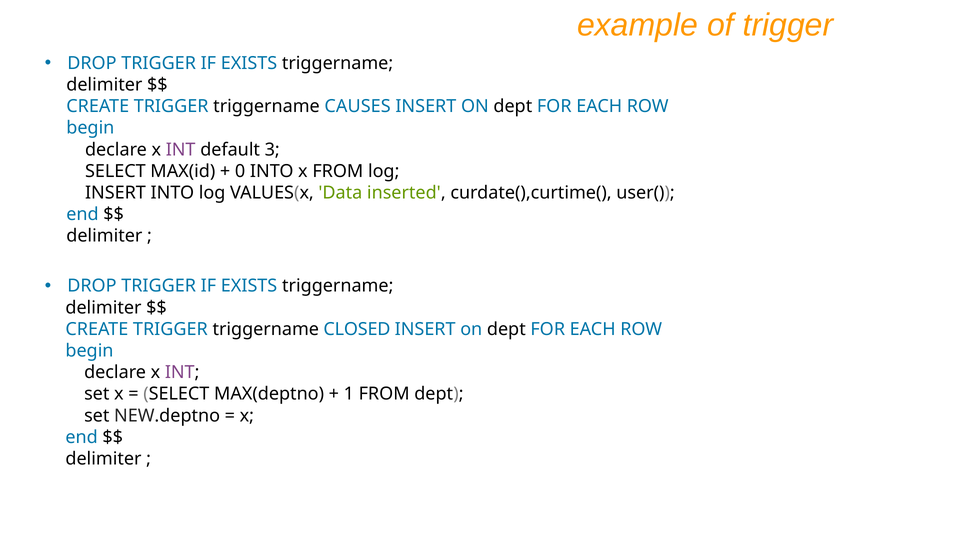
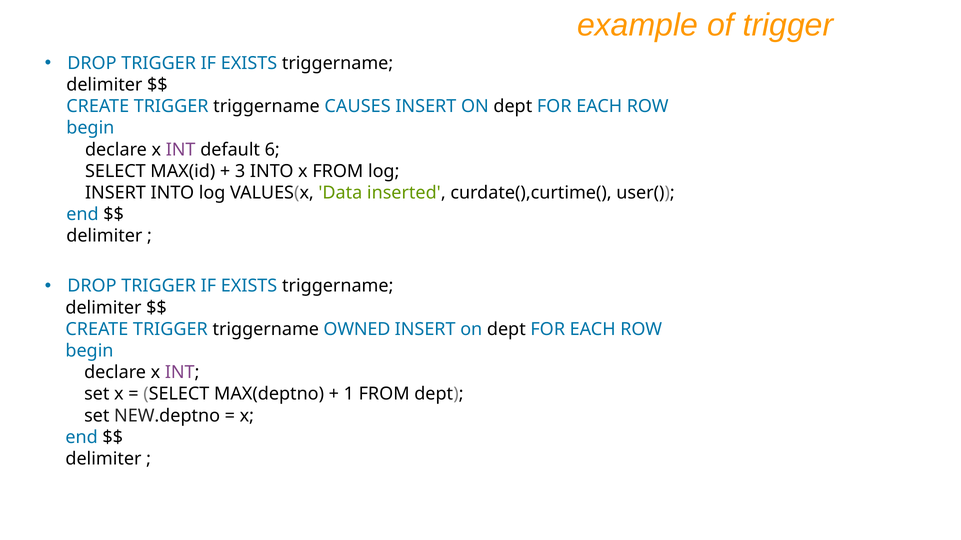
3: 3 -> 6
0: 0 -> 3
CLOSED: CLOSED -> OWNED
